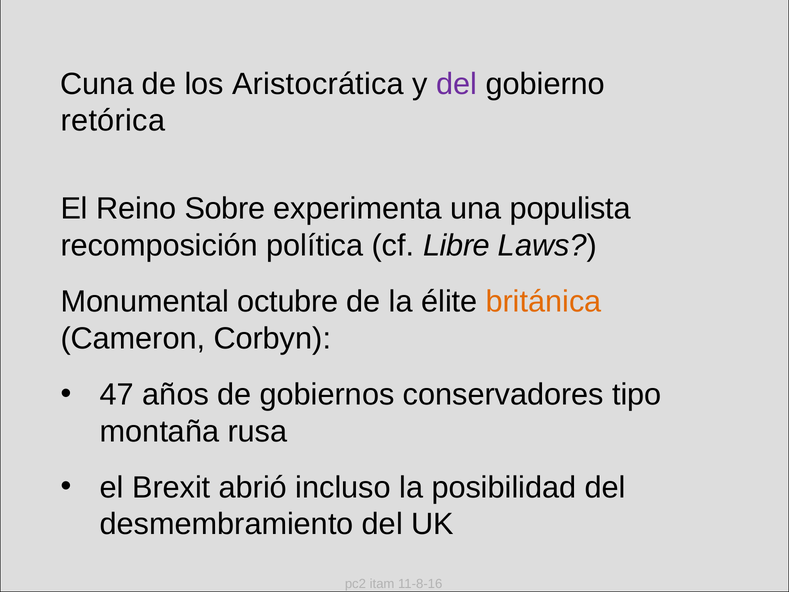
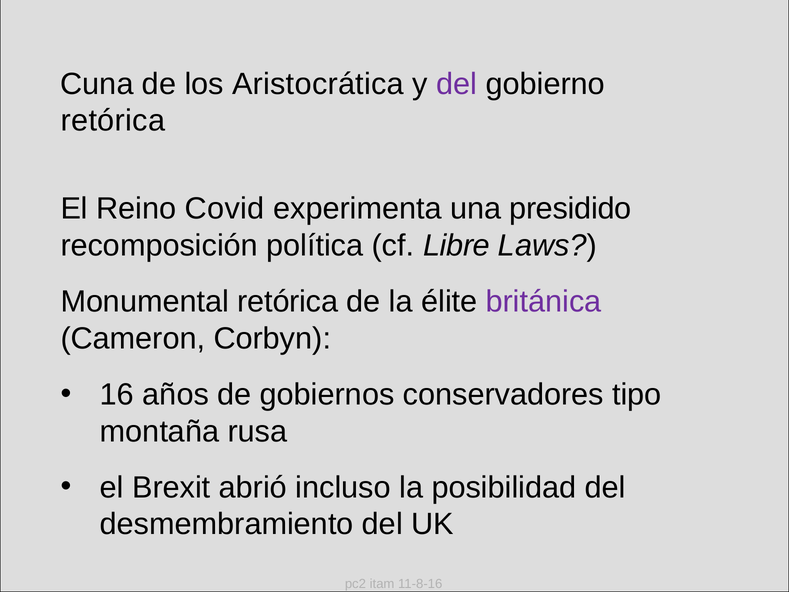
Sobre: Sobre -> Covid
populista: populista -> presidido
Monumental octubre: octubre -> retórica
británica colour: orange -> purple
47: 47 -> 16
